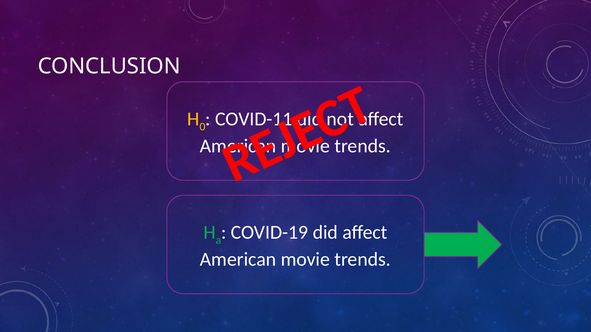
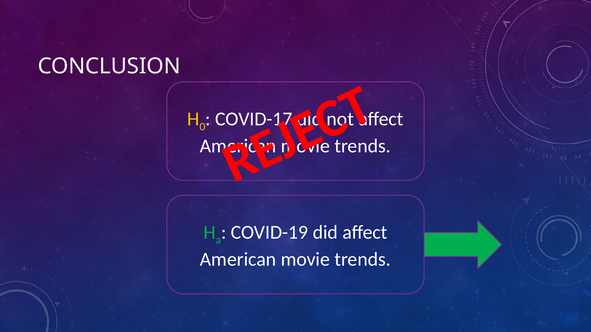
COVID-11: COVID-11 -> COVID-17
